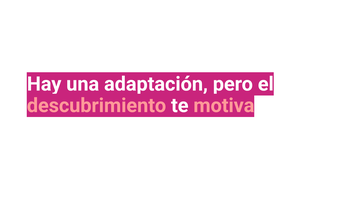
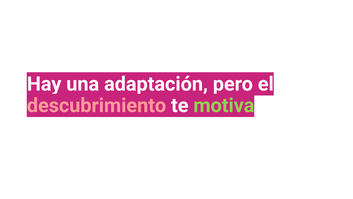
motiva colour: pink -> light green
